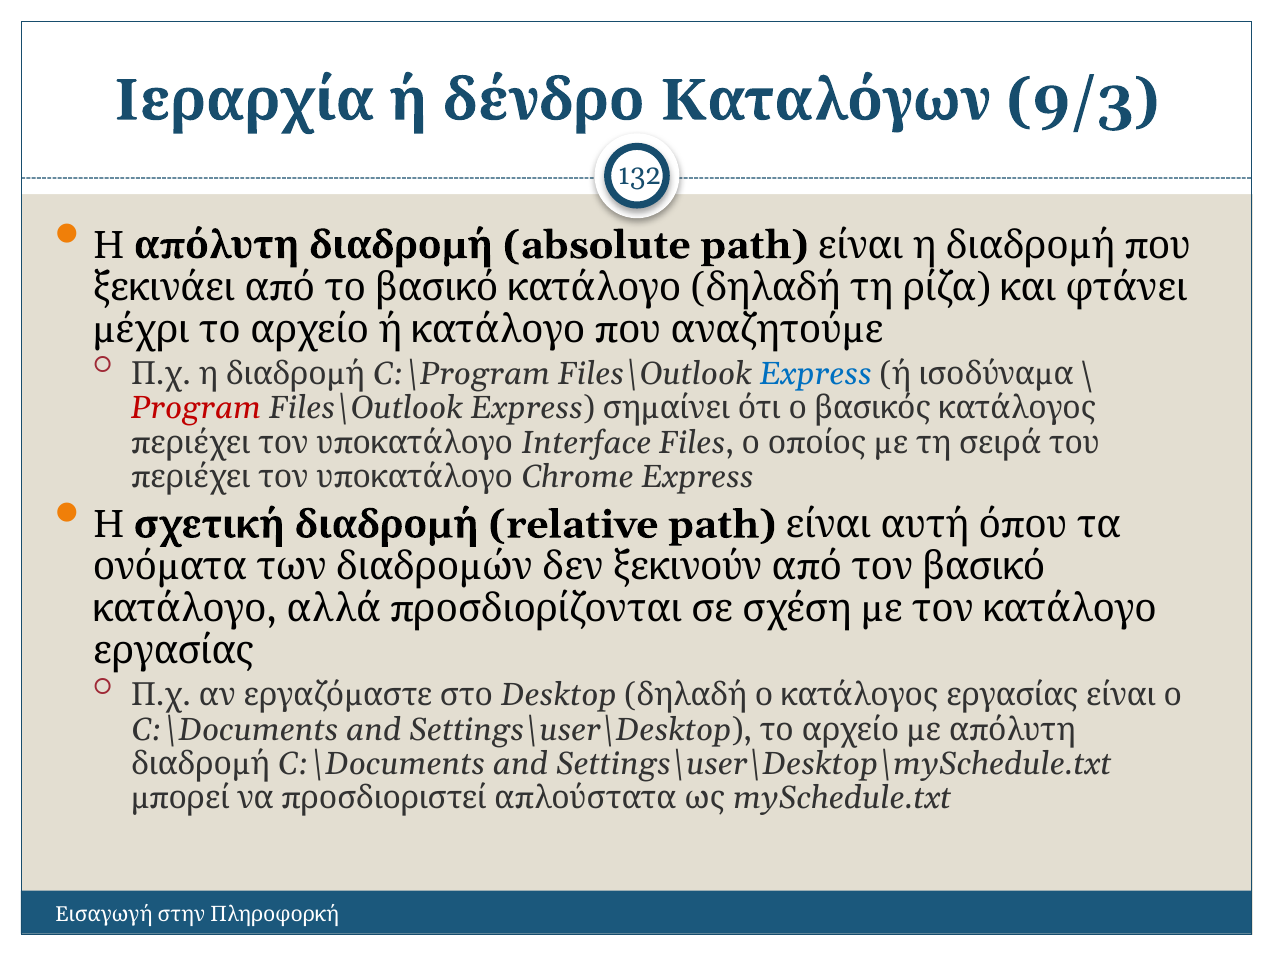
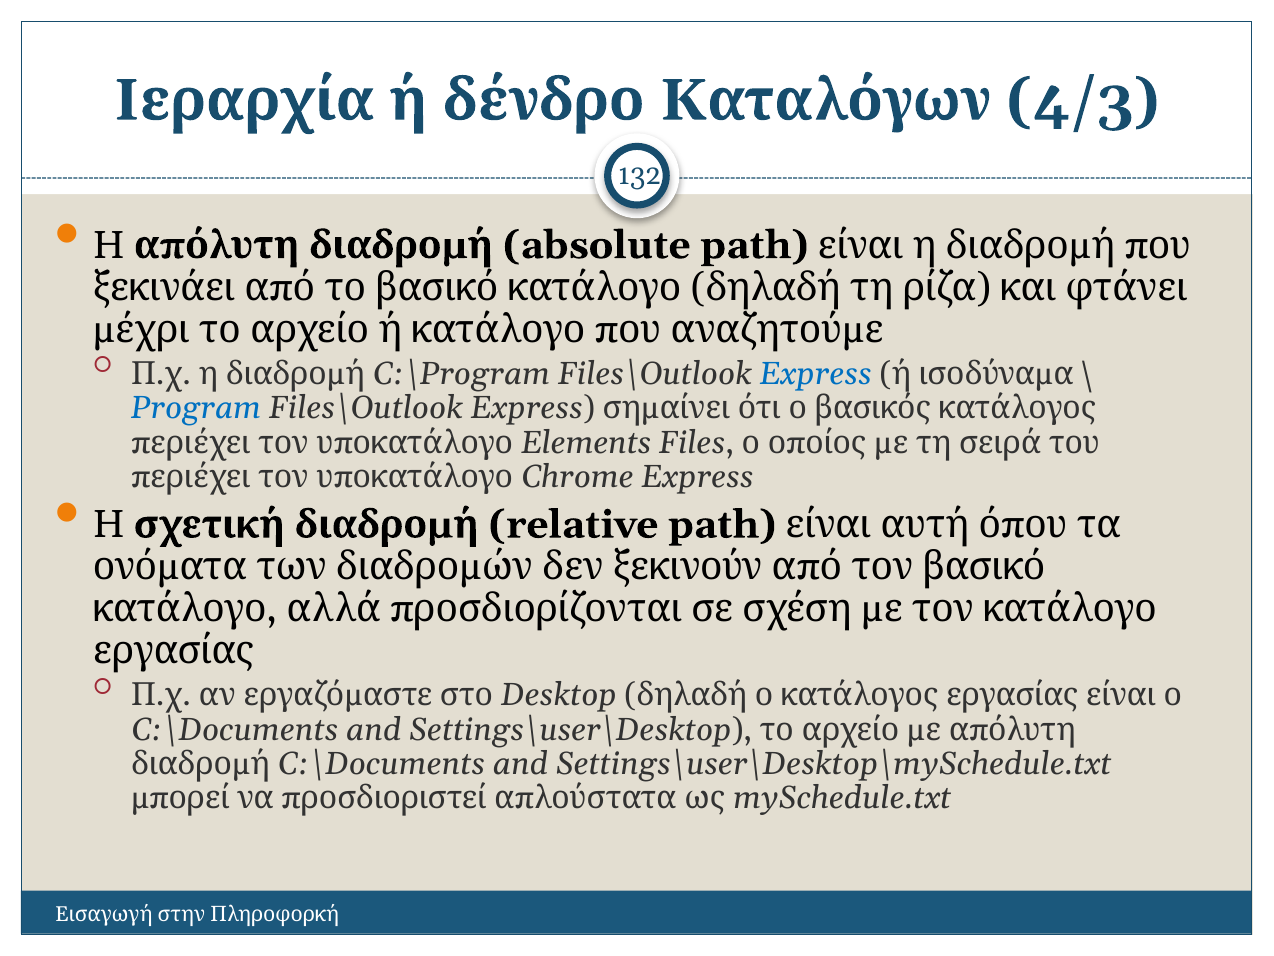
9/3: 9/3 -> 4/3
Program colour: red -> blue
Interface: Interface -> Elements
